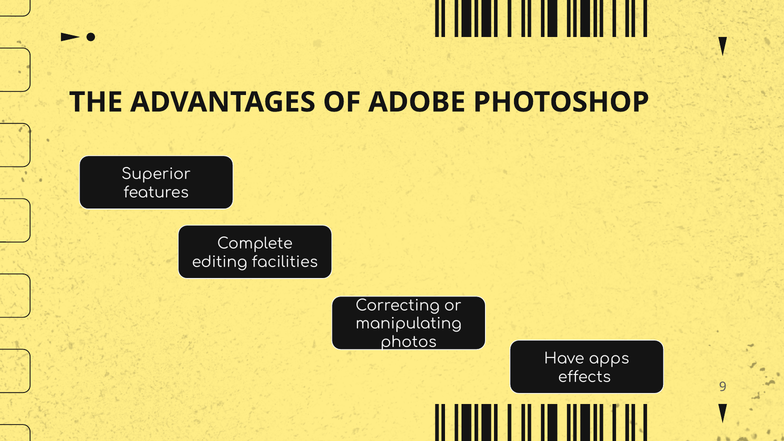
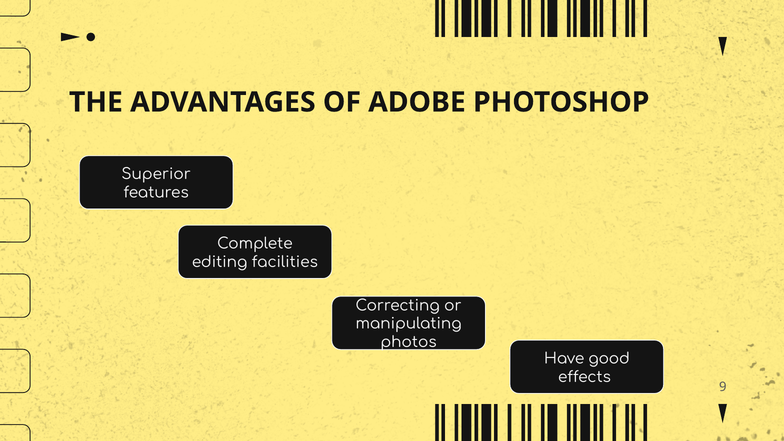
apps: apps -> good
